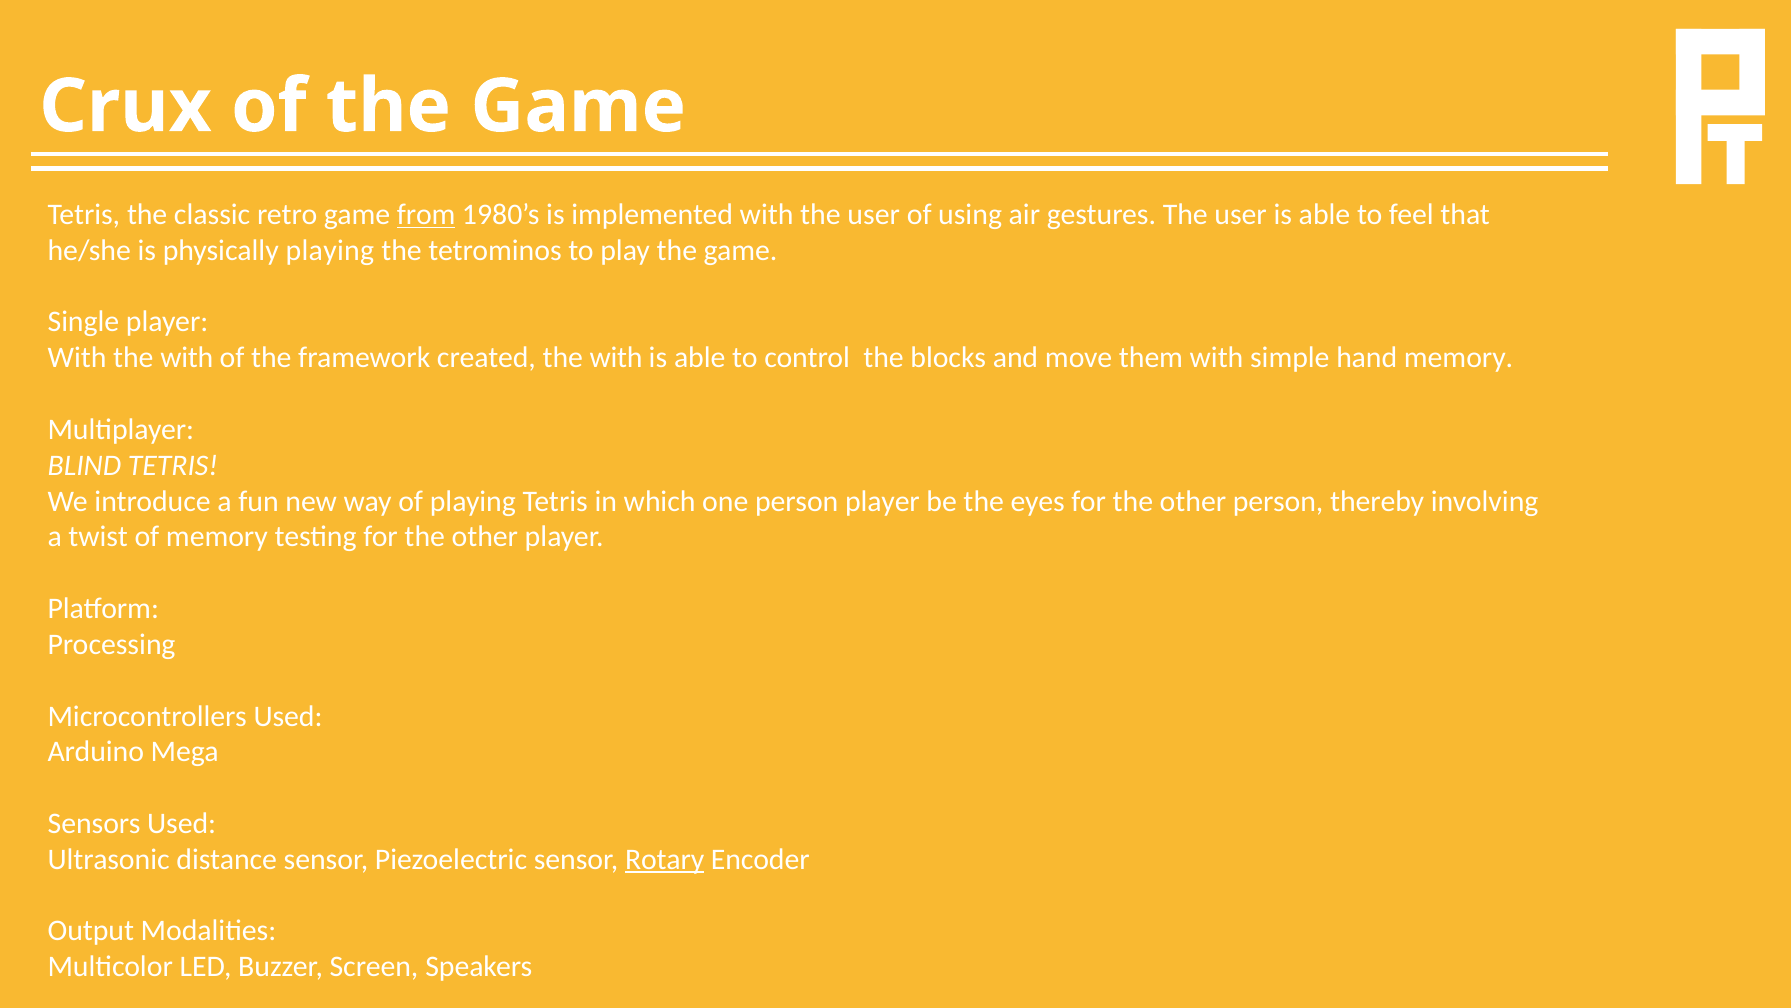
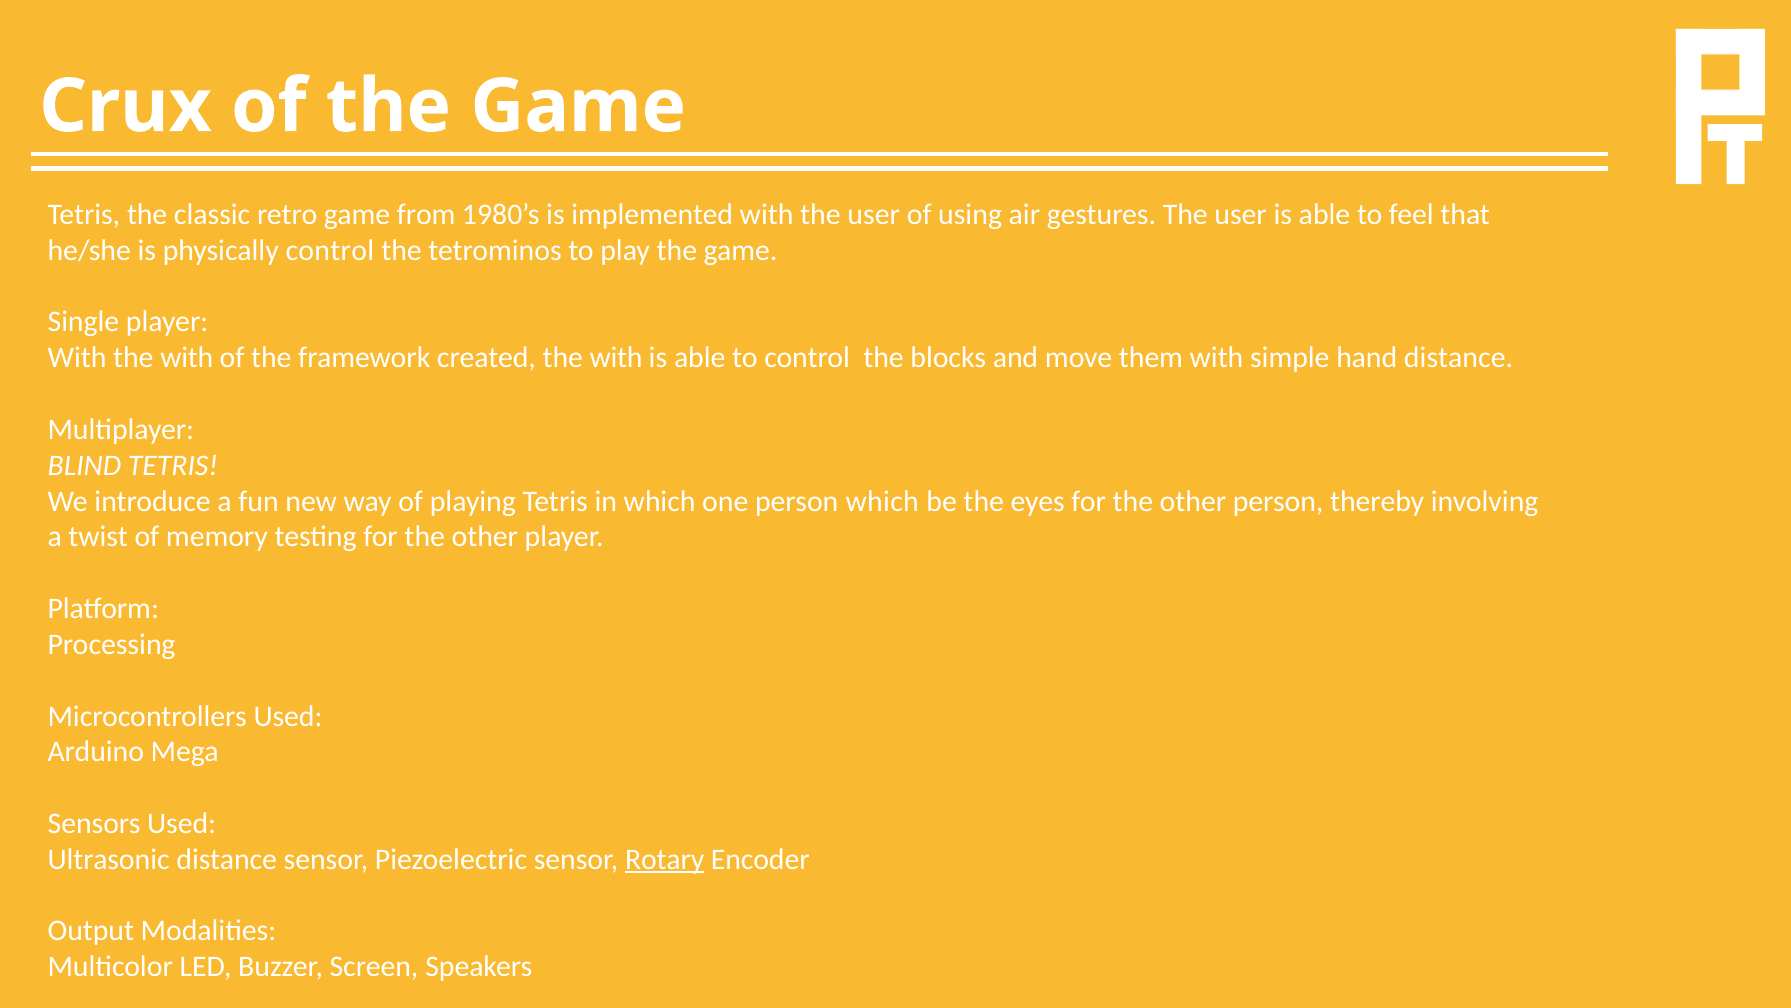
from underline: present -> none
physically playing: playing -> control
hand memory: memory -> distance
person player: player -> which
